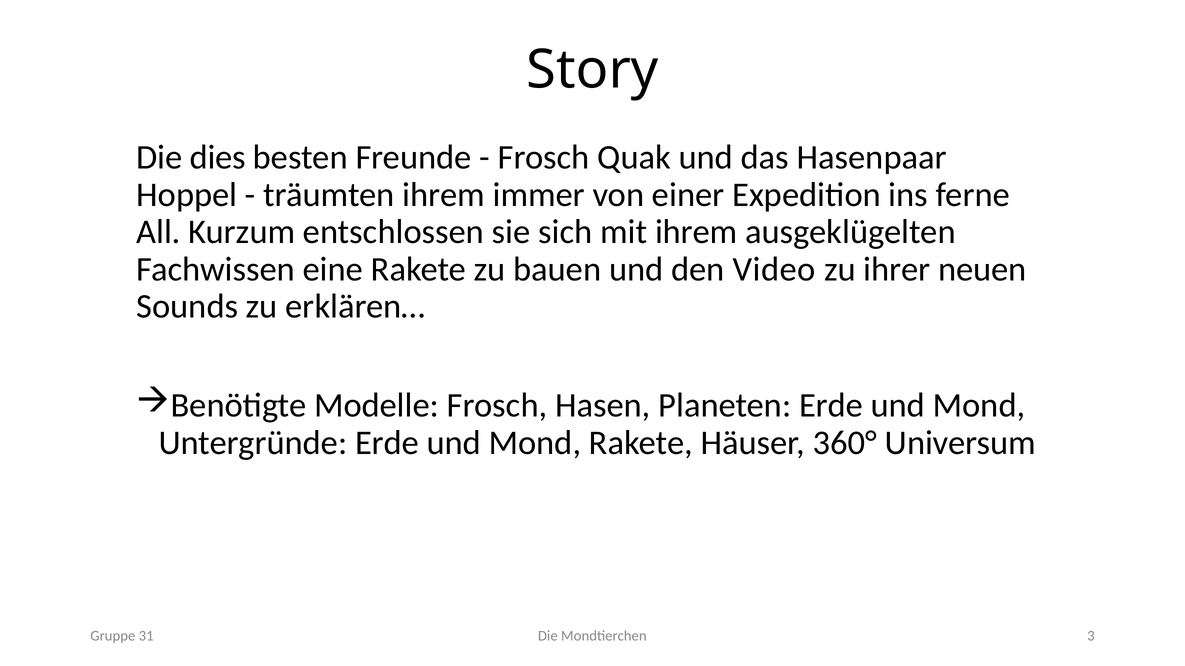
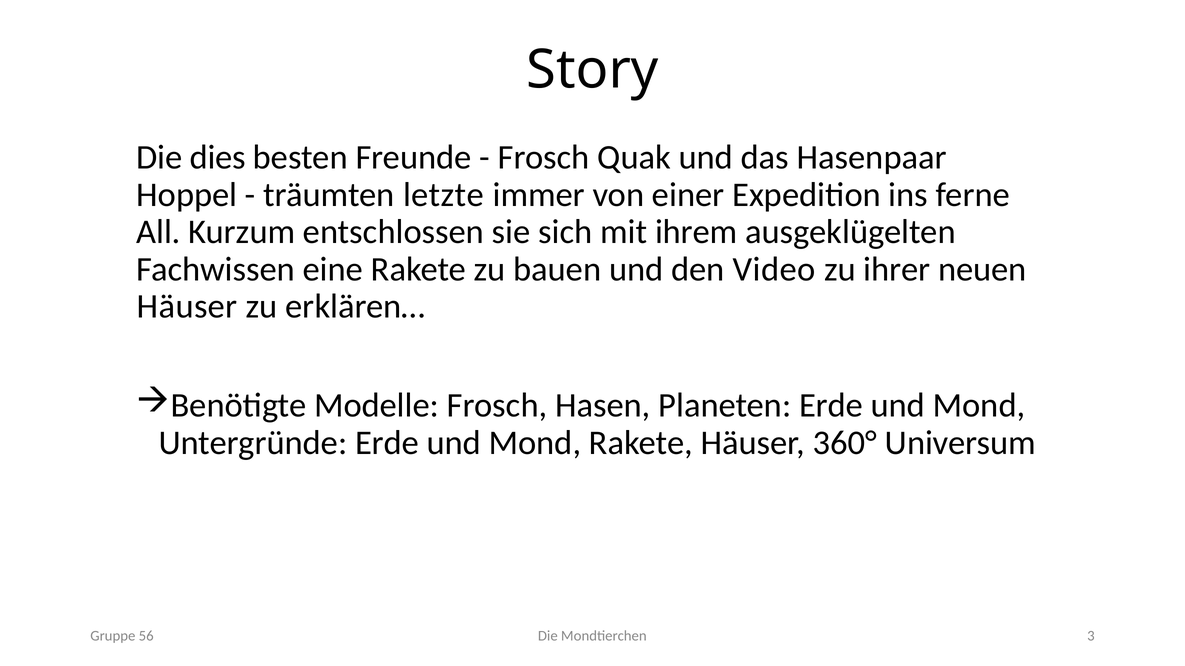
träumten ihrem: ihrem -> letzte
Sounds at (187, 307): Sounds -> Häuser
31: 31 -> 56
